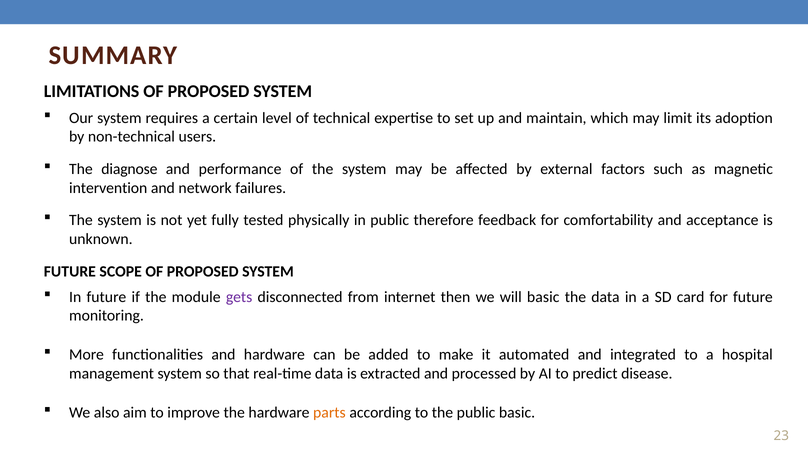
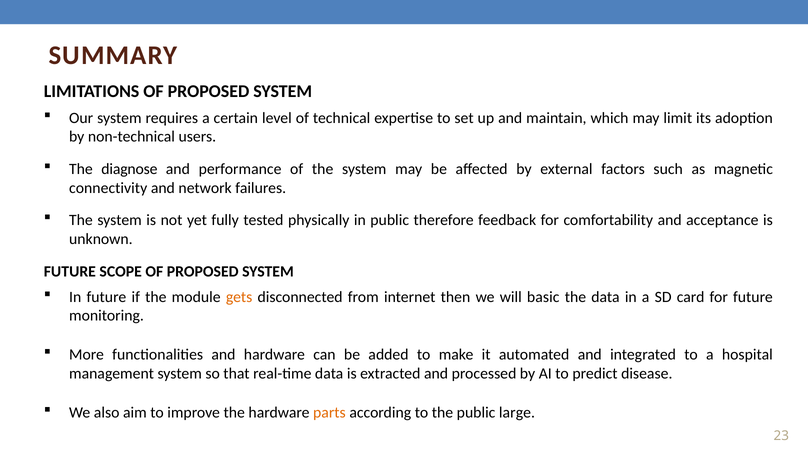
intervention: intervention -> connectivity
gets colour: purple -> orange
public basic: basic -> large
